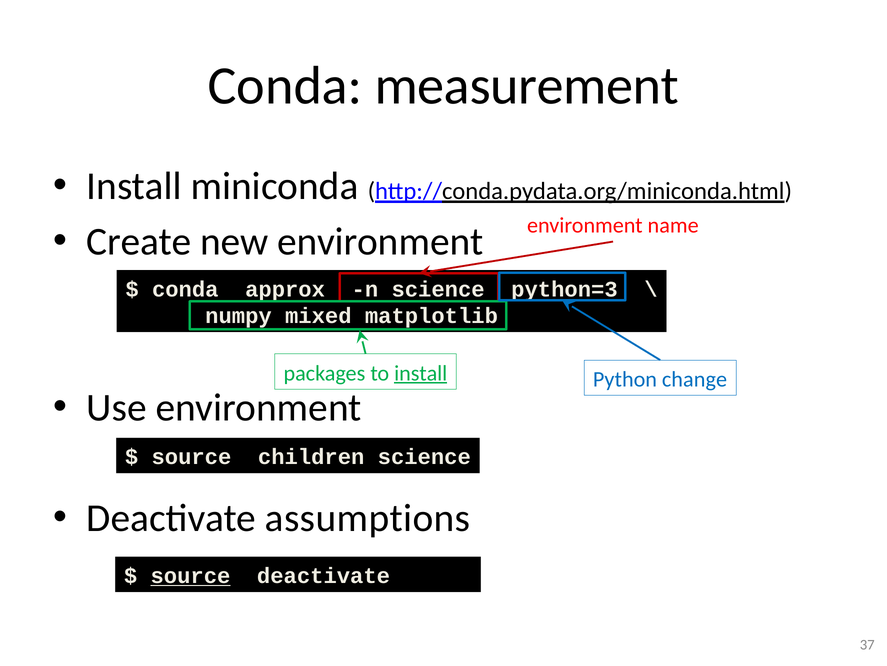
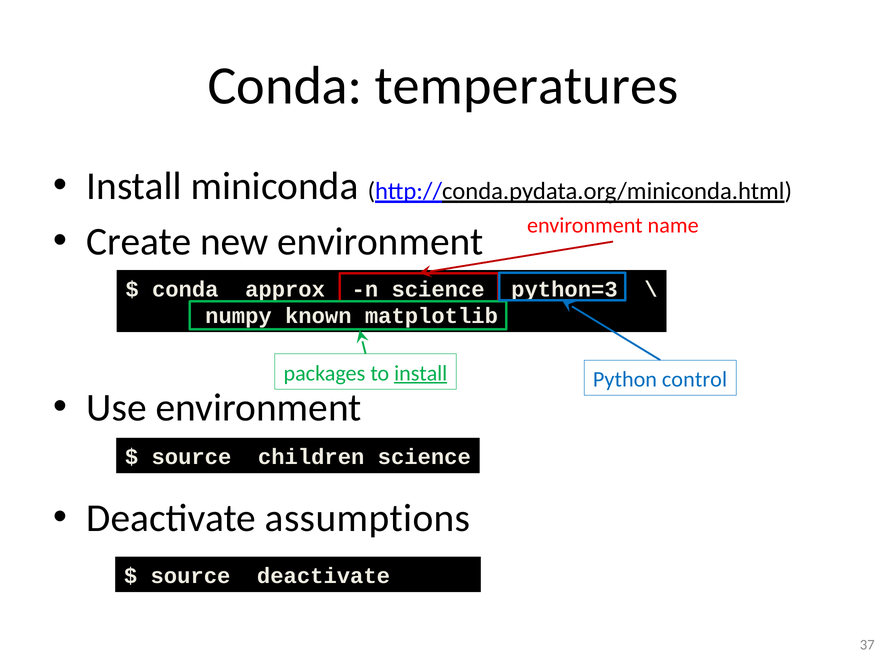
measurement: measurement -> temperatures
mixed: mixed -> known
change: change -> control
source at (190, 575) underline: present -> none
